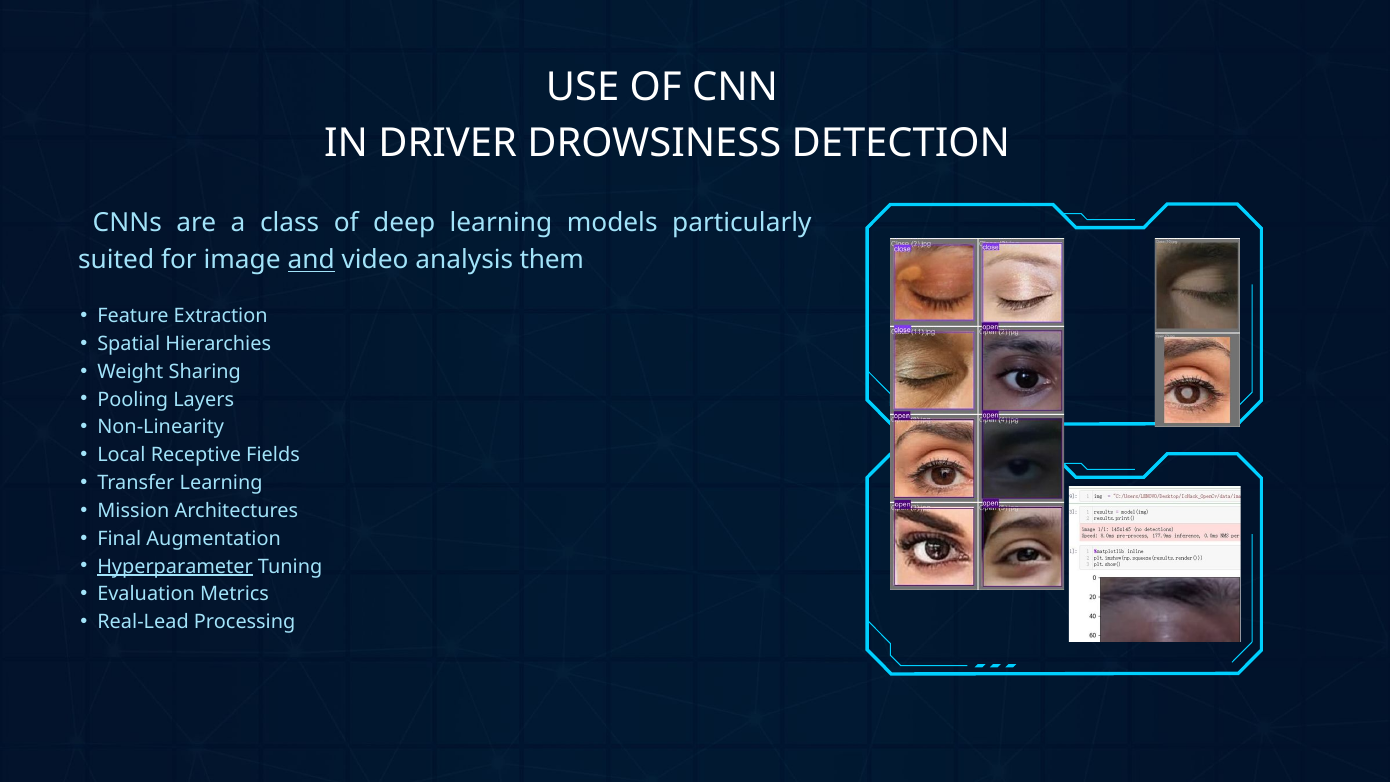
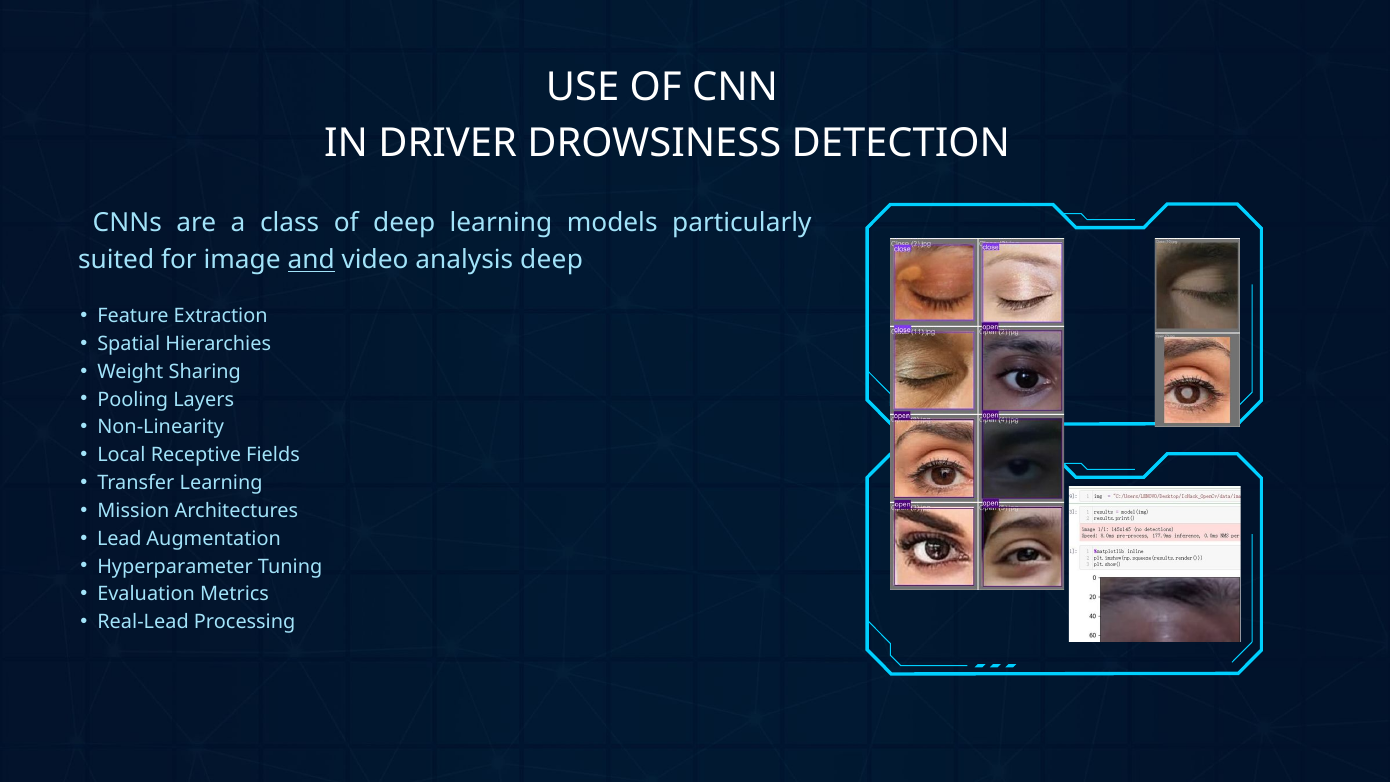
analysis them: them -> deep
Final: Final -> Lead
Hyperparameter underline: present -> none
